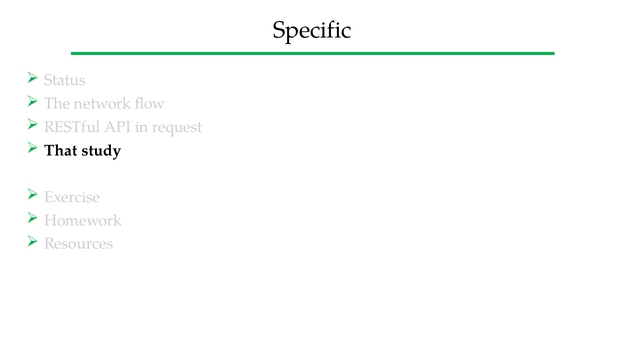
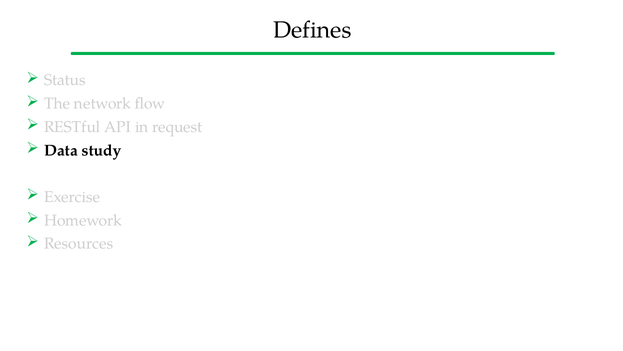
Specific: Specific -> Defines
That: That -> Data
